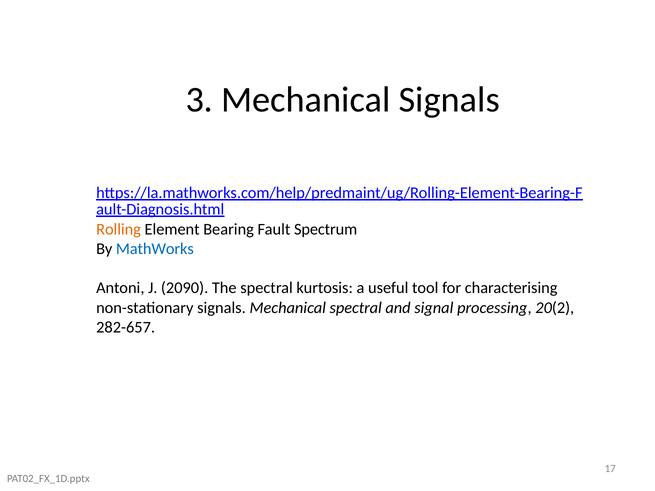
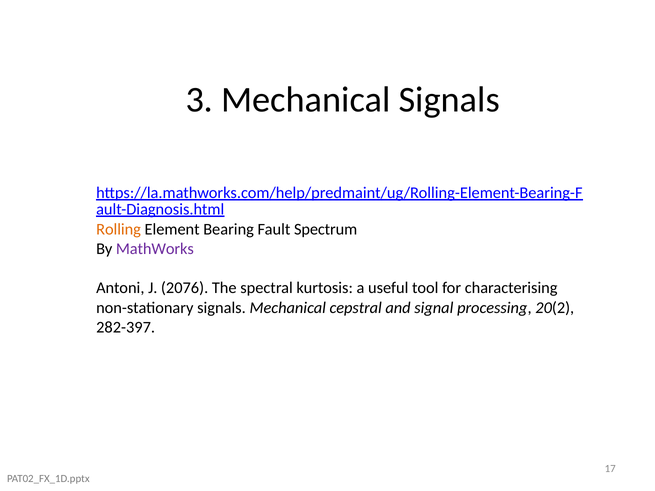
MathWorks colour: blue -> purple
2090: 2090 -> 2076
Mechanical spectral: spectral -> cepstral
282-657: 282-657 -> 282-397
